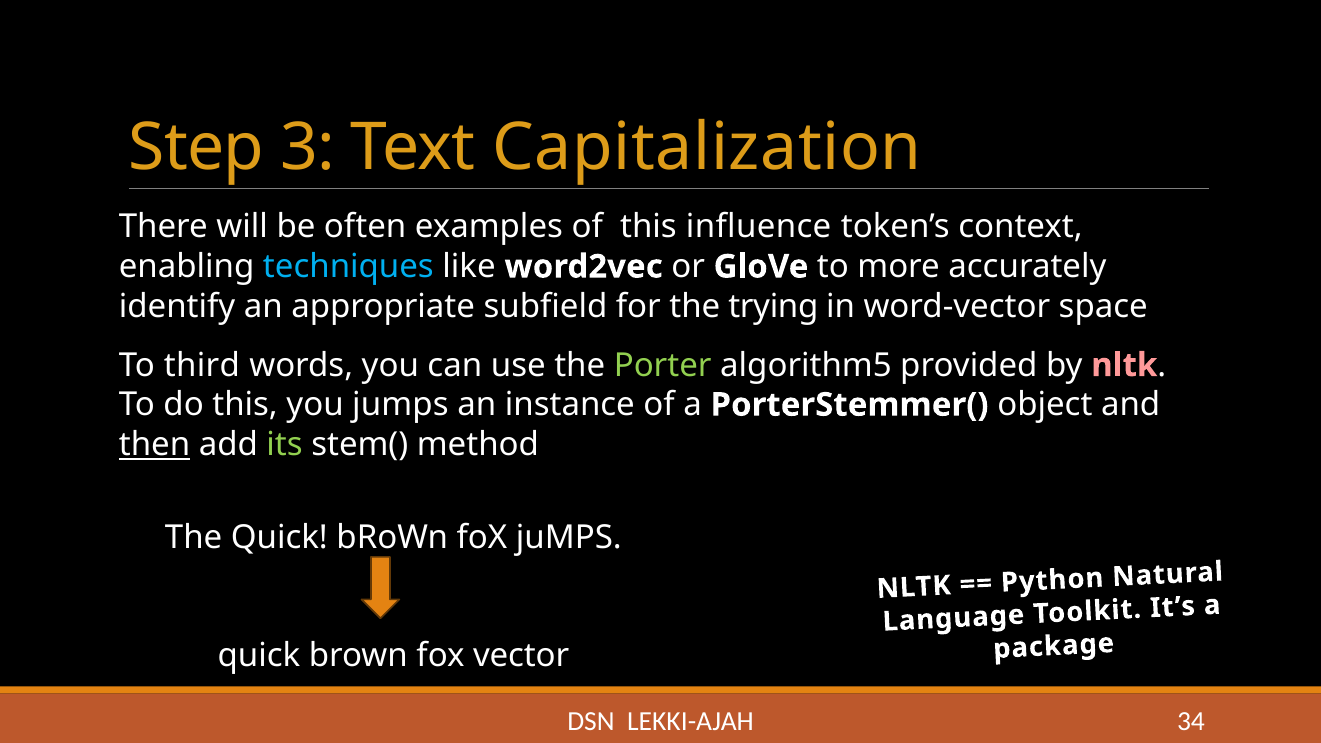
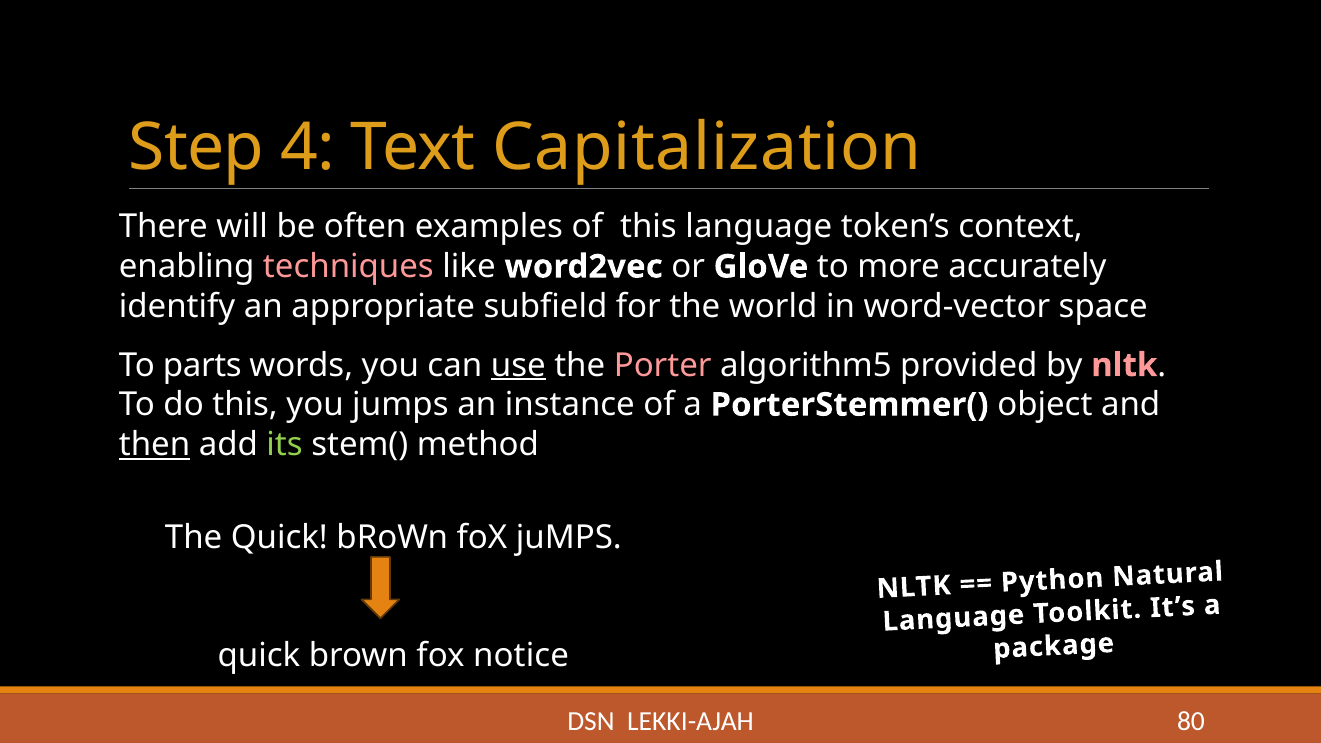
3: 3 -> 4
this influence: influence -> language
techniques colour: light blue -> pink
trying: trying -> world
third: third -> parts
use underline: none -> present
Porter colour: light green -> pink
vector: vector -> notice
34: 34 -> 80
